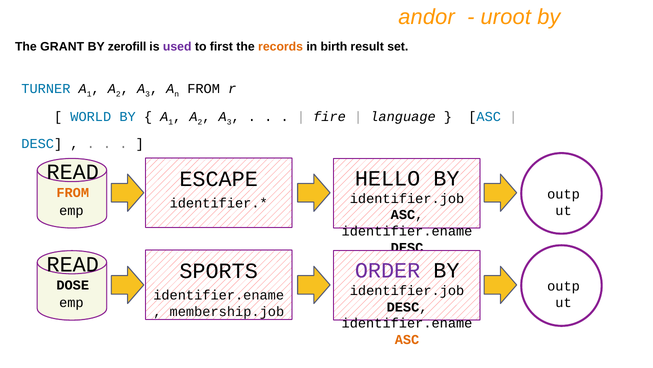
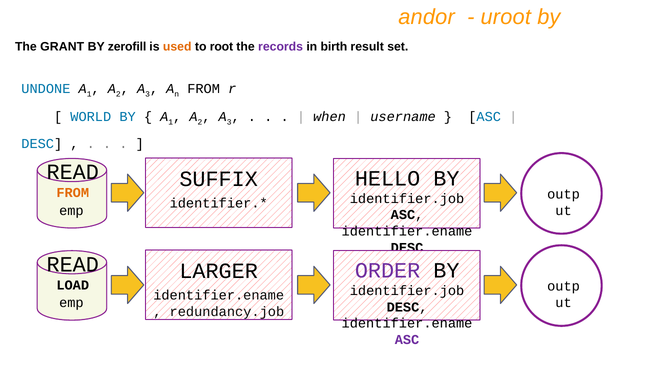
used colour: purple -> orange
first: first -> root
records colour: orange -> purple
TURNER: TURNER -> UNDONE
fire: fire -> when
language: language -> username
ESCAPE: ESCAPE -> SUFFIX
SPORTS: SPORTS -> LARGER
DOSE: DOSE -> LOAD
membership.job: membership.job -> redundancy.job
ASC at (407, 339) colour: orange -> purple
